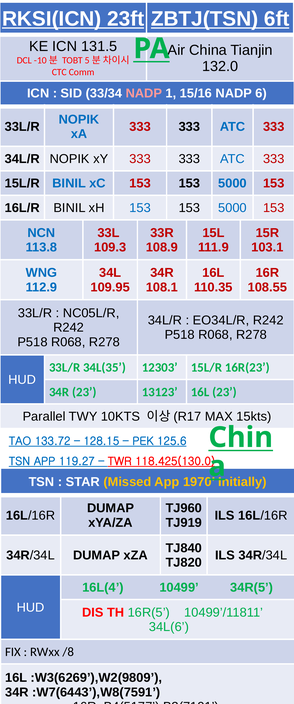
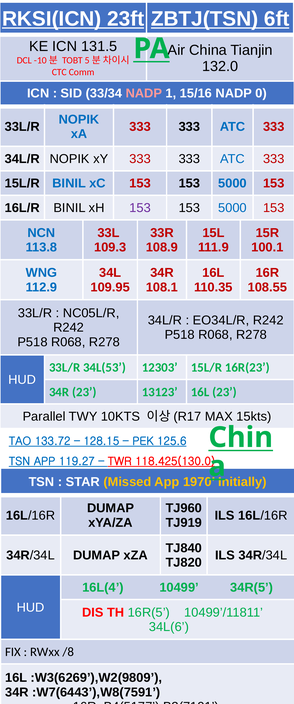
6: 6 -> 0
153 at (140, 208) colour: blue -> purple
103.1: 103.1 -> 100.1
34L(35: 34L(35 -> 34L(53
